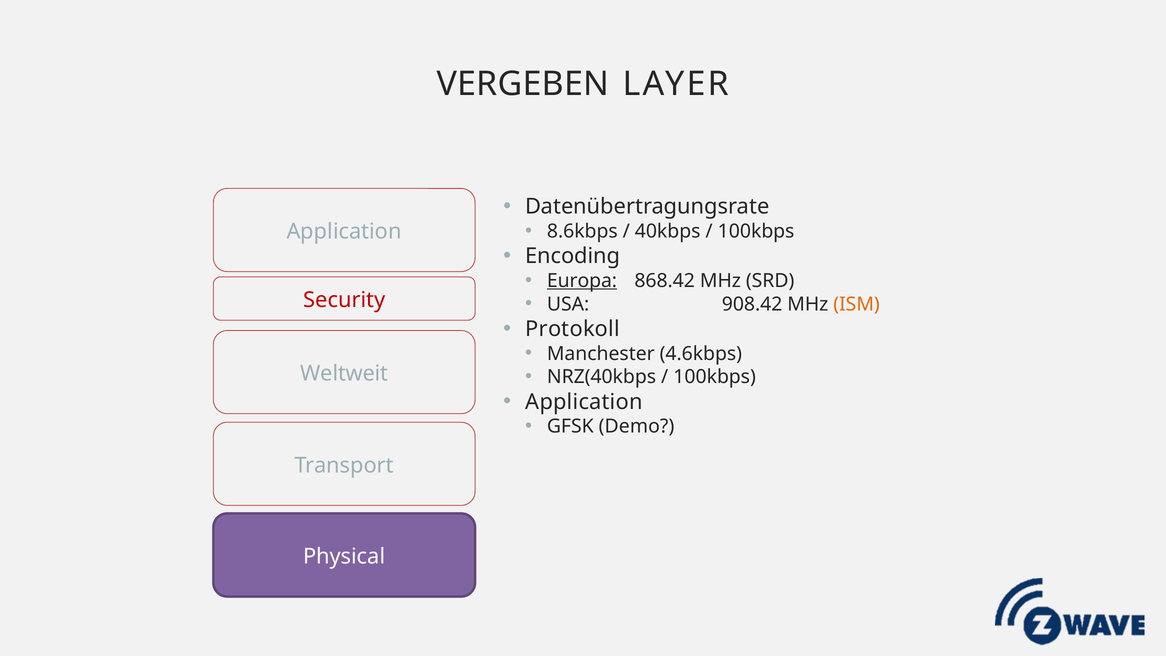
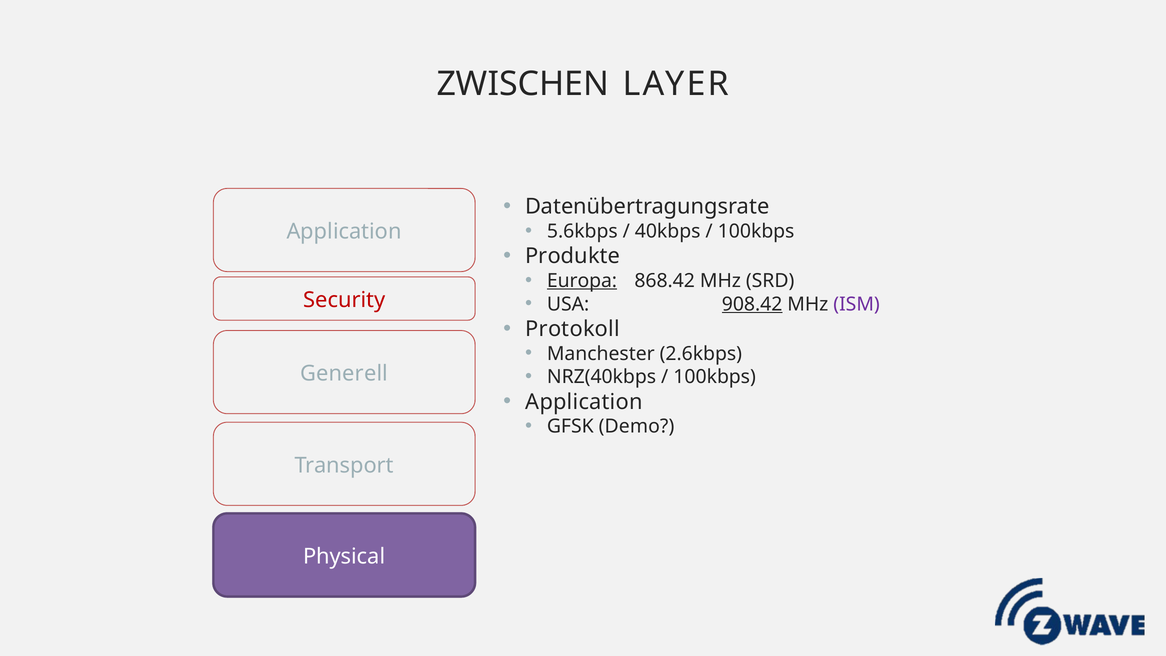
VERGEBEN: VERGEBEN -> ZWISCHEN
8.6kbps: 8.6kbps -> 5.6kbps
Encoding: Encoding -> Produkte
908.42 underline: none -> present
ISM colour: orange -> purple
4.6kbps: 4.6kbps -> 2.6kbps
Weltweit: Weltweit -> Generell
